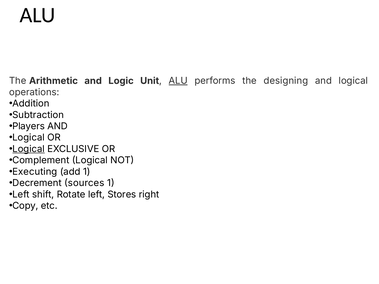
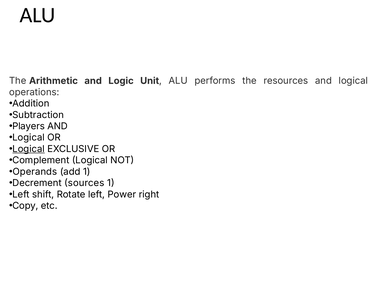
ALU at (178, 81) underline: present -> none
designing: designing -> resources
Executing: Executing -> Operands
Stores: Stores -> Power
